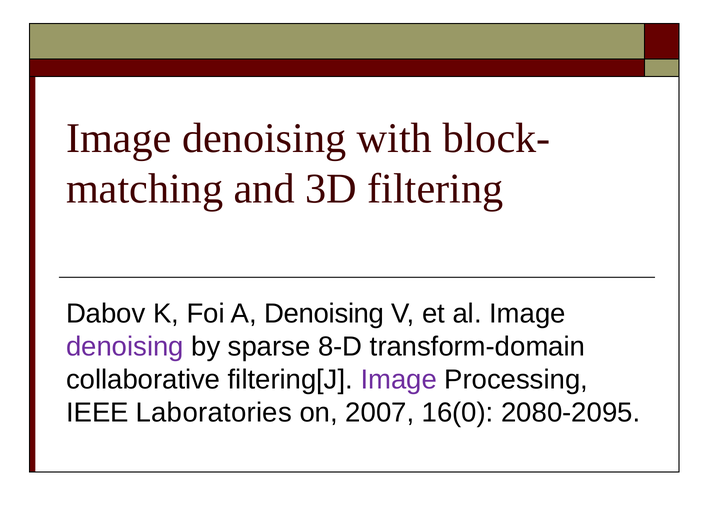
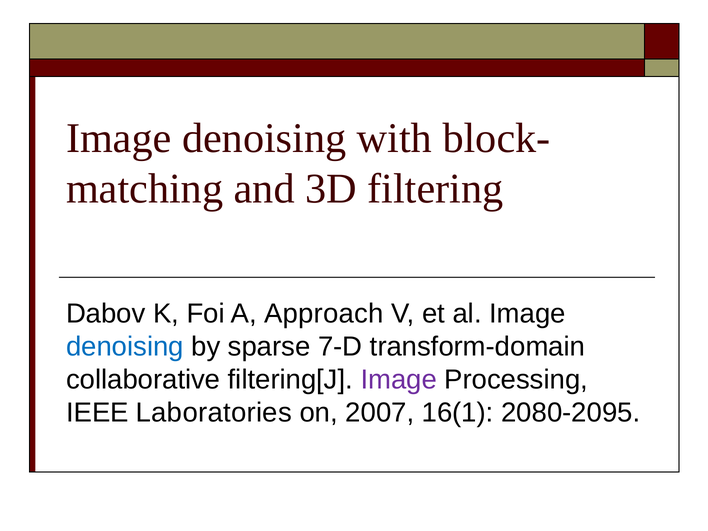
A Denoising: Denoising -> Approach
denoising at (125, 346) colour: purple -> blue
8-D: 8-D -> 7-D
16(0: 16(0 -> 16(1
